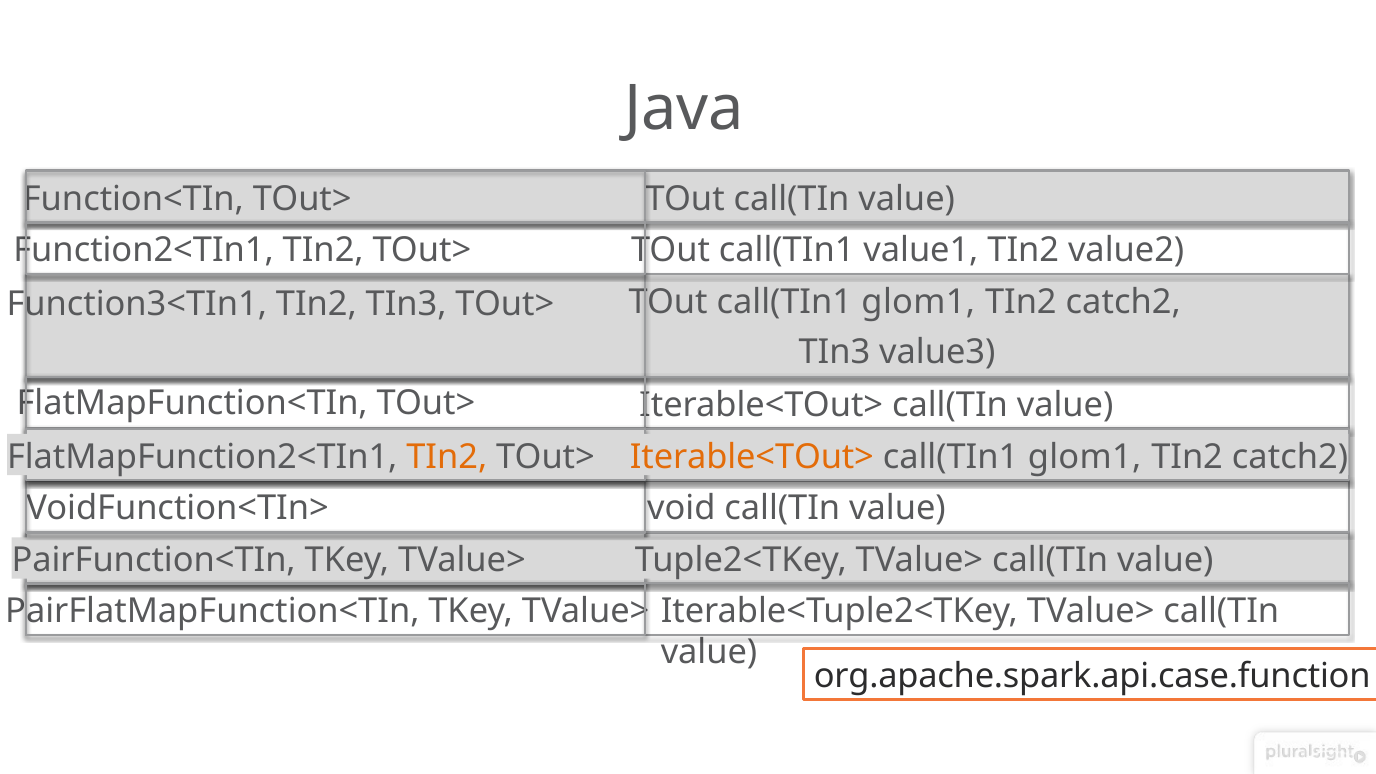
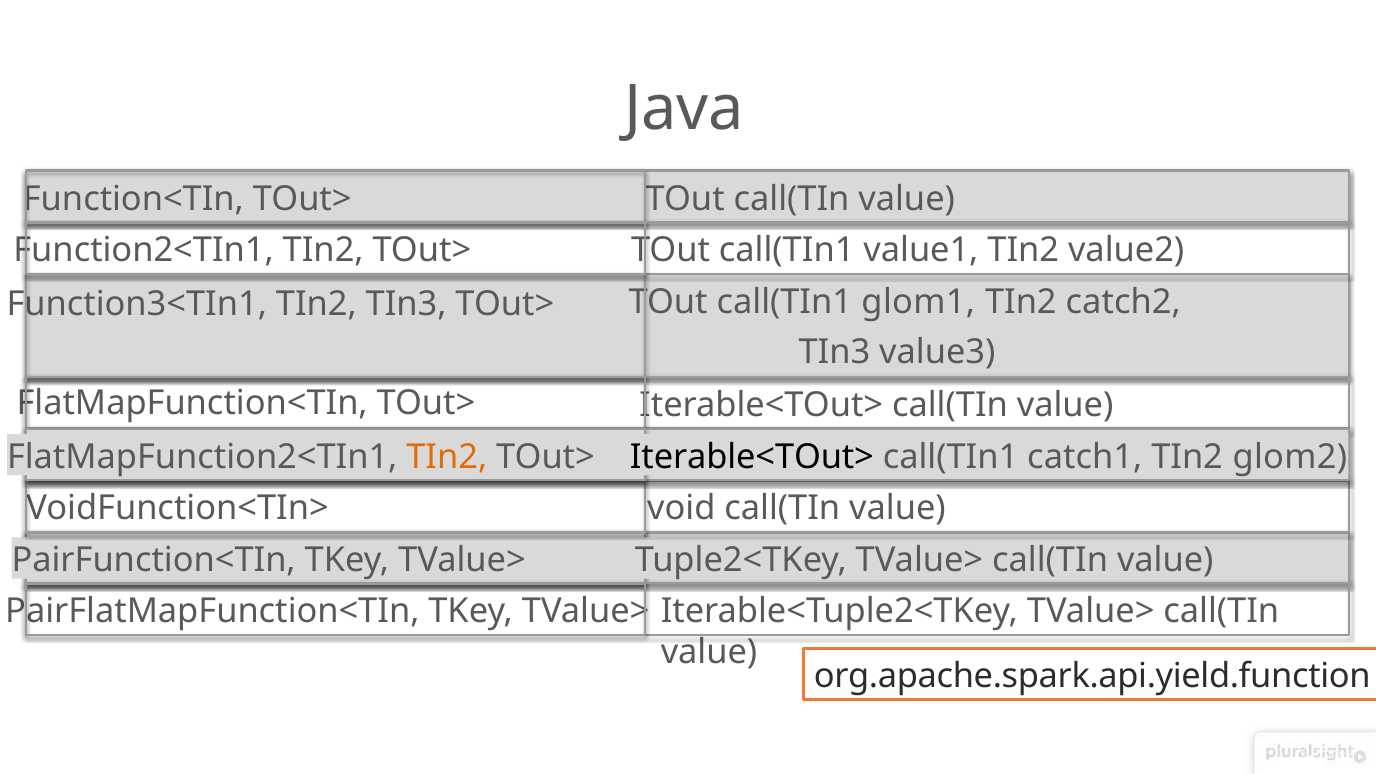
Iterable<TOut> at (752, 457) colour: orange -> black
glom1 at (1085, 457): glom1 -> catch1
catch2 at (1290, 457): catch2 -> glom2
org.apache.spark.api.case.function: org.apache.spark.api.case.function -> org.apache.spark.api.yield.function
